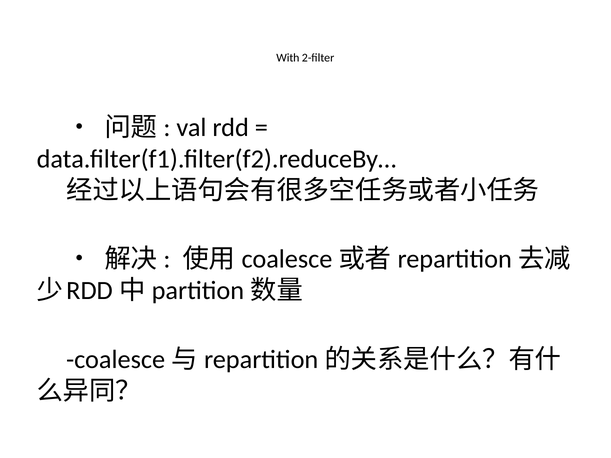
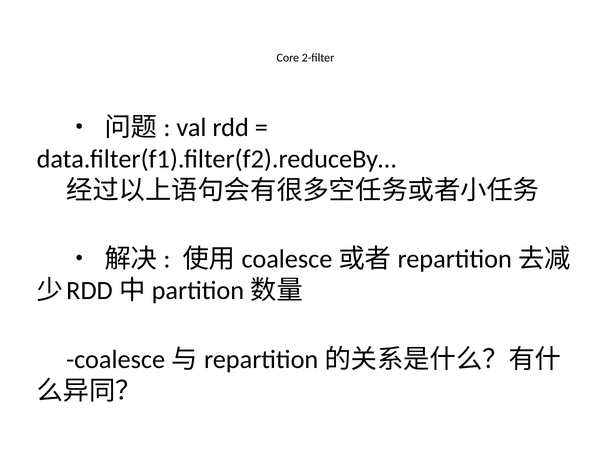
With: With -> Core
